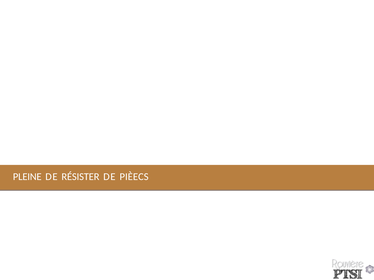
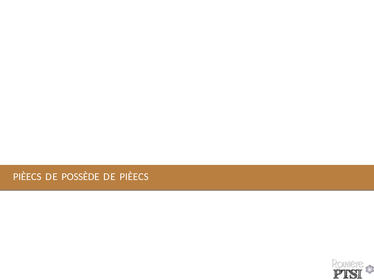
PLEINE at (27, 177): PLEINE -> PIÈECS
RÉSISTER: RÉSISTER -> POSSÈDE
